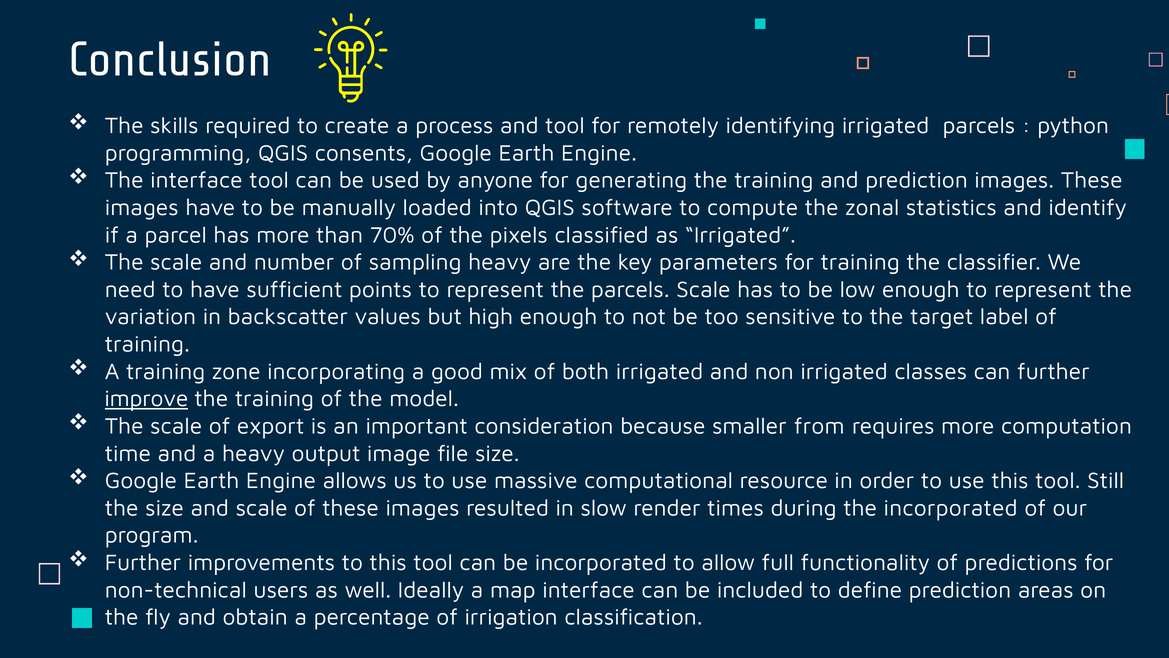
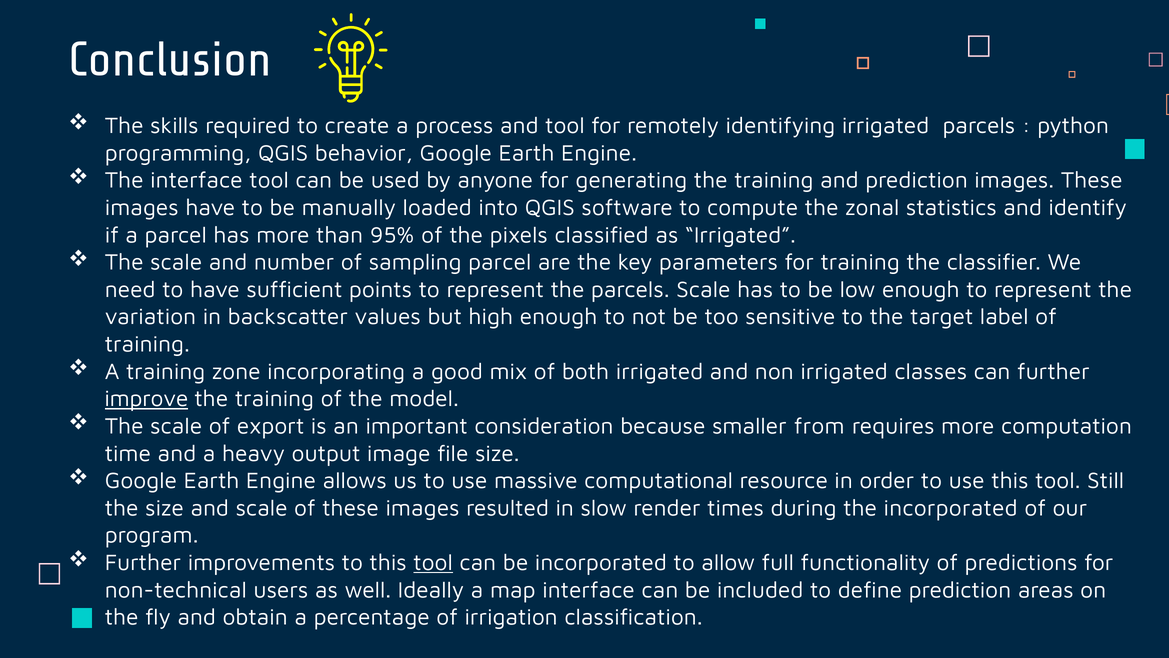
consents: consents -> behavior
70%: 70% -> 95%
sampling heavy: heavy -> parcel
tool at (433, 562) underline: none -> present
